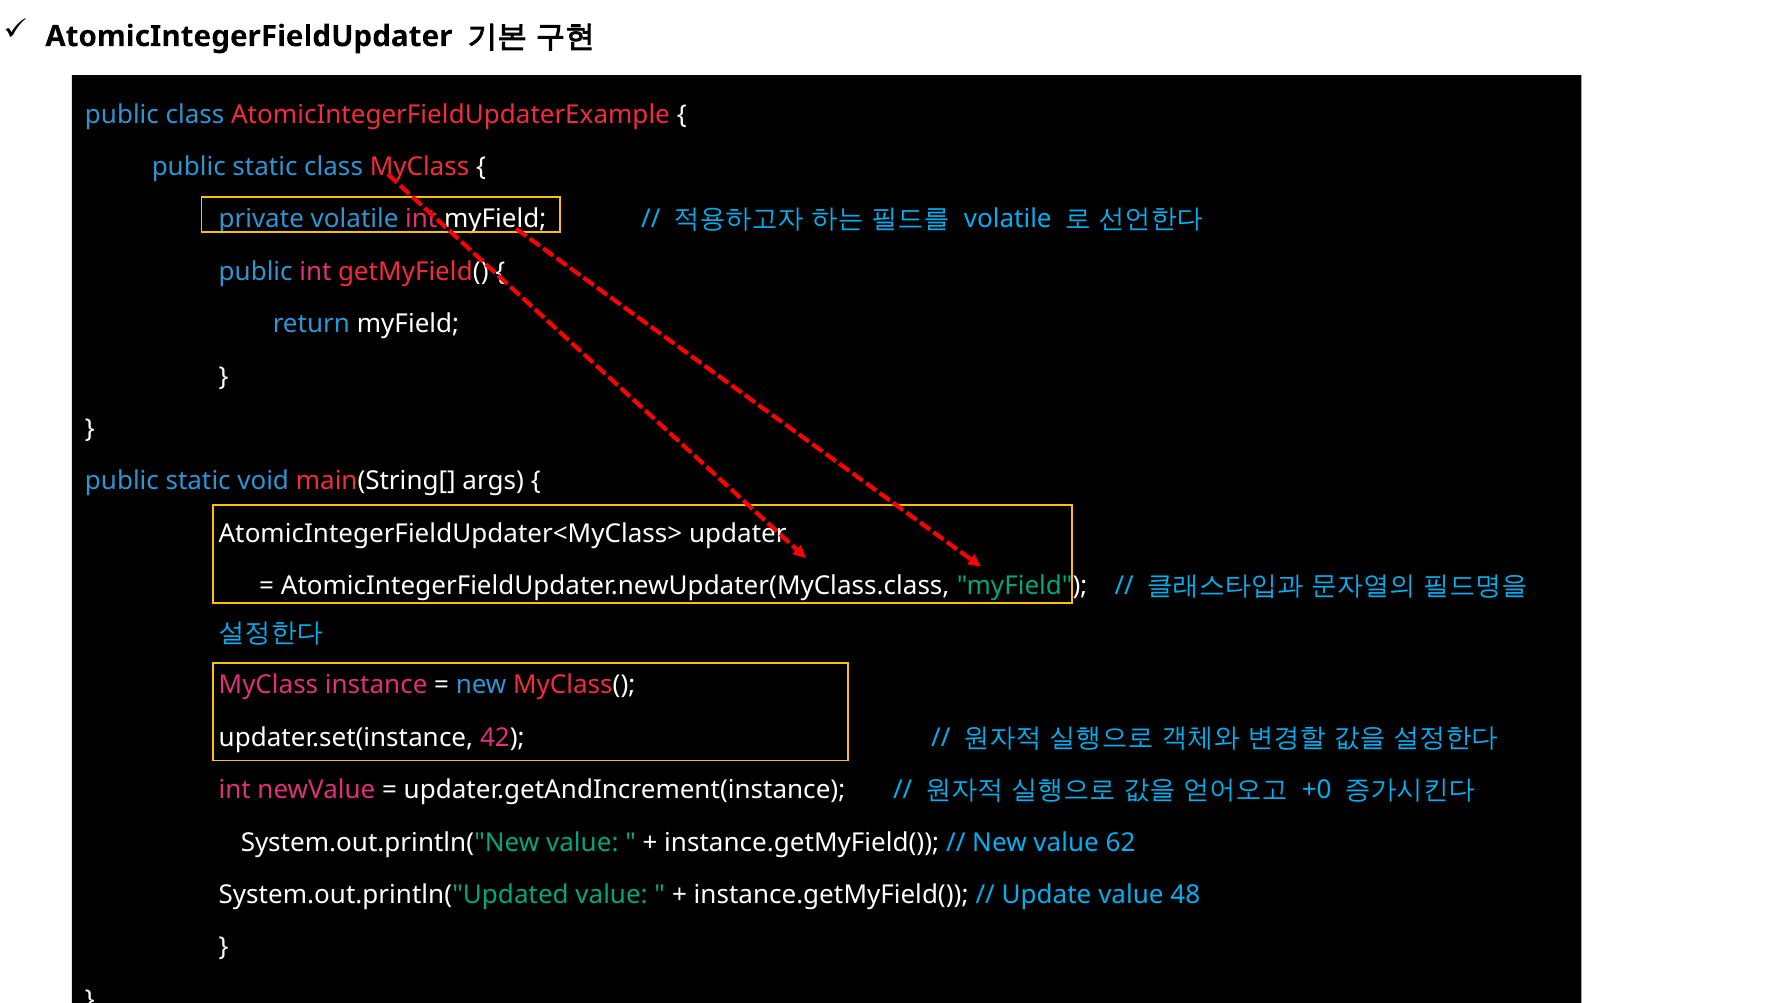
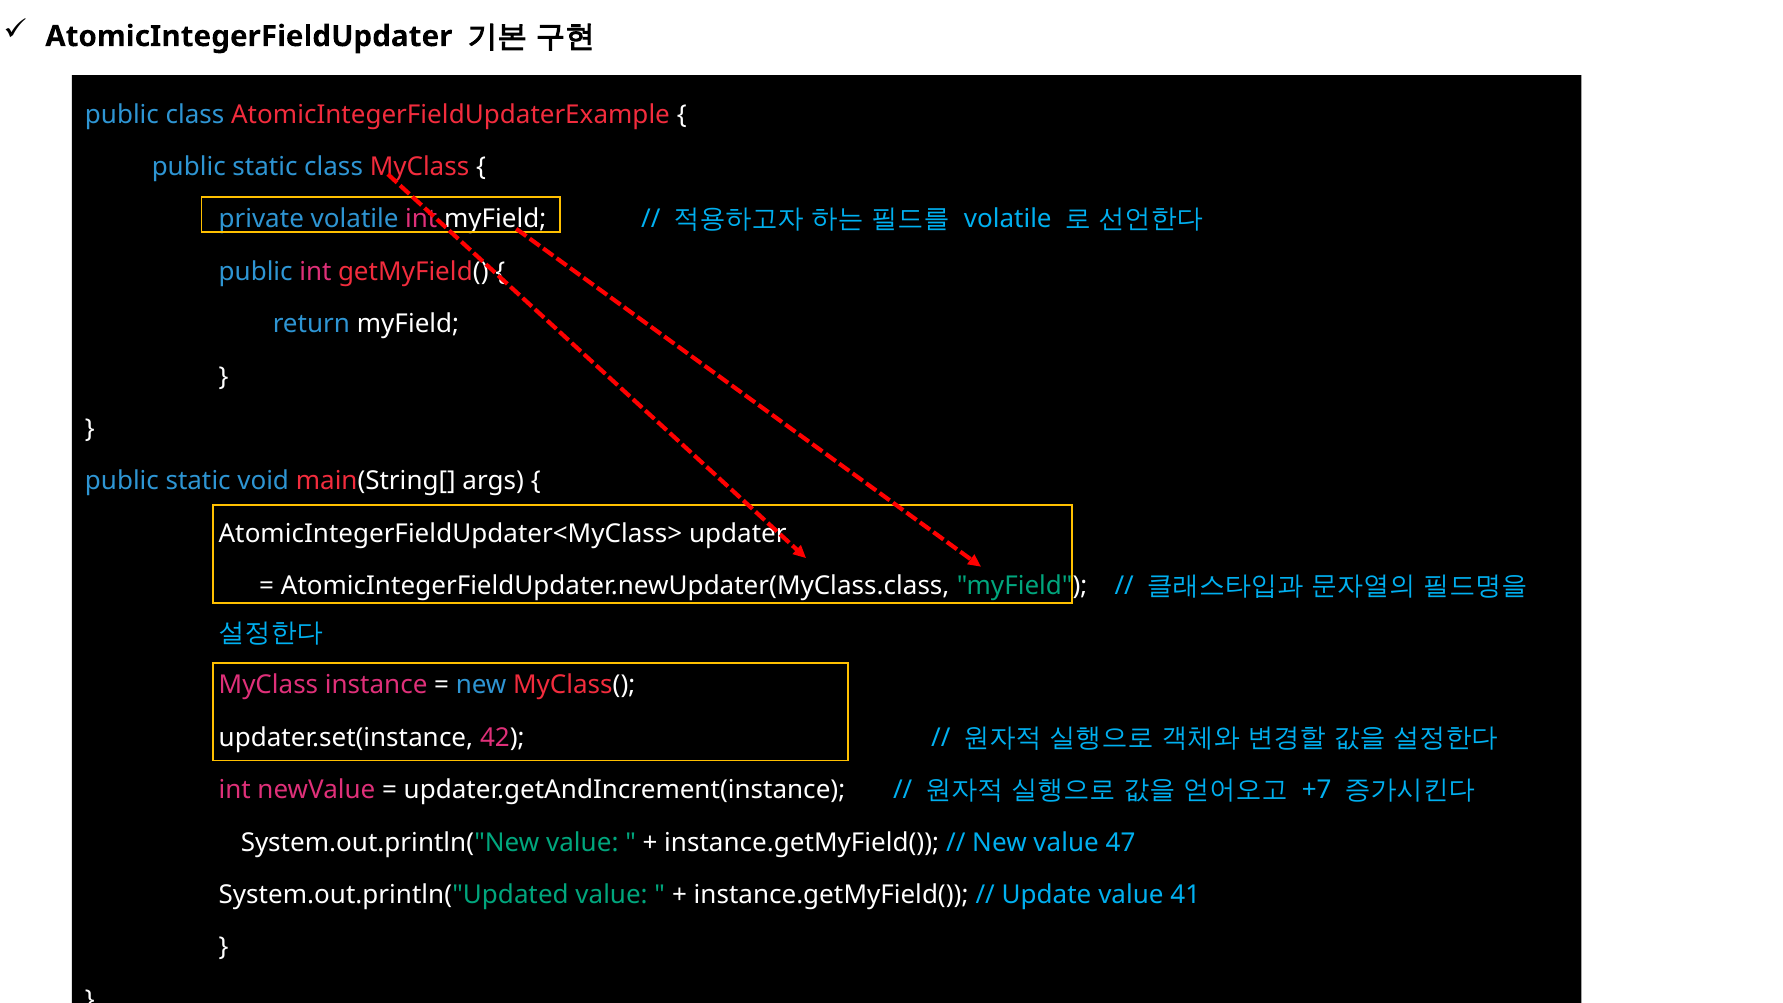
+0: +0 -> +7
62: 62 -> 47
48: 48 -> 41
